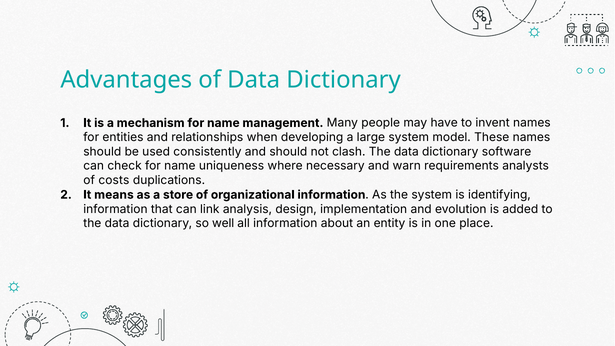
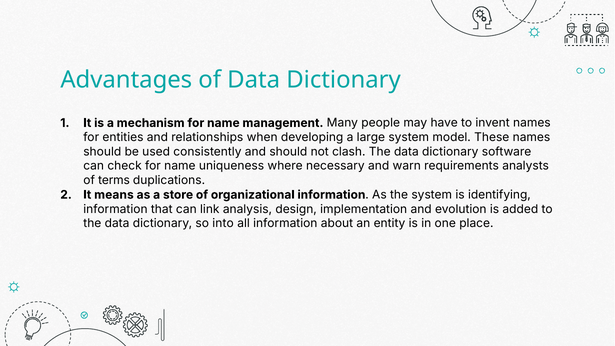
costs: costs -> terms
well: well -> into
